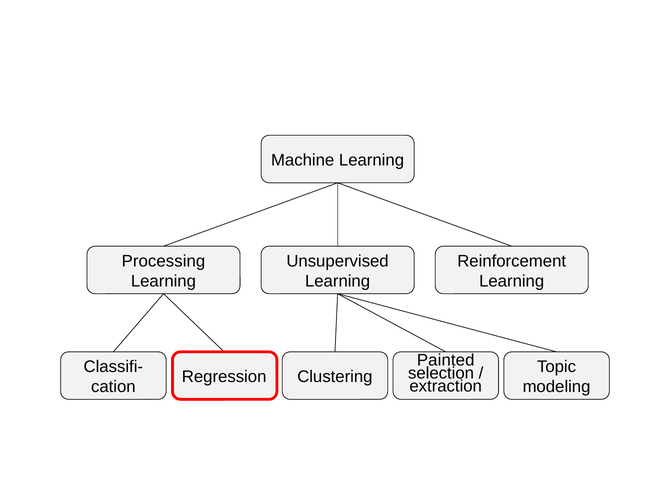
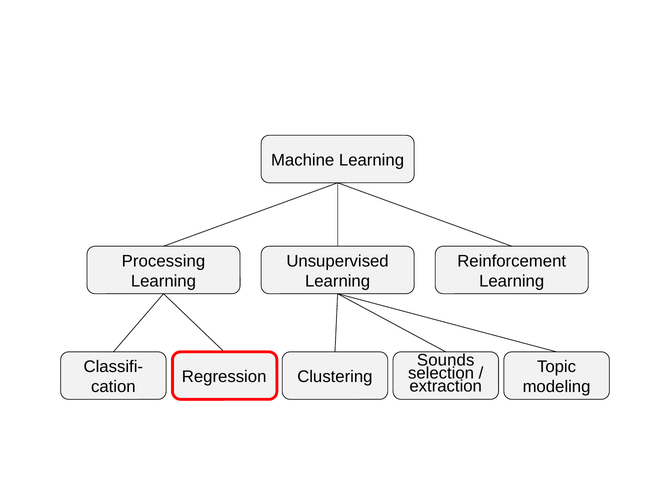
Painted: Painted -> Sounds
